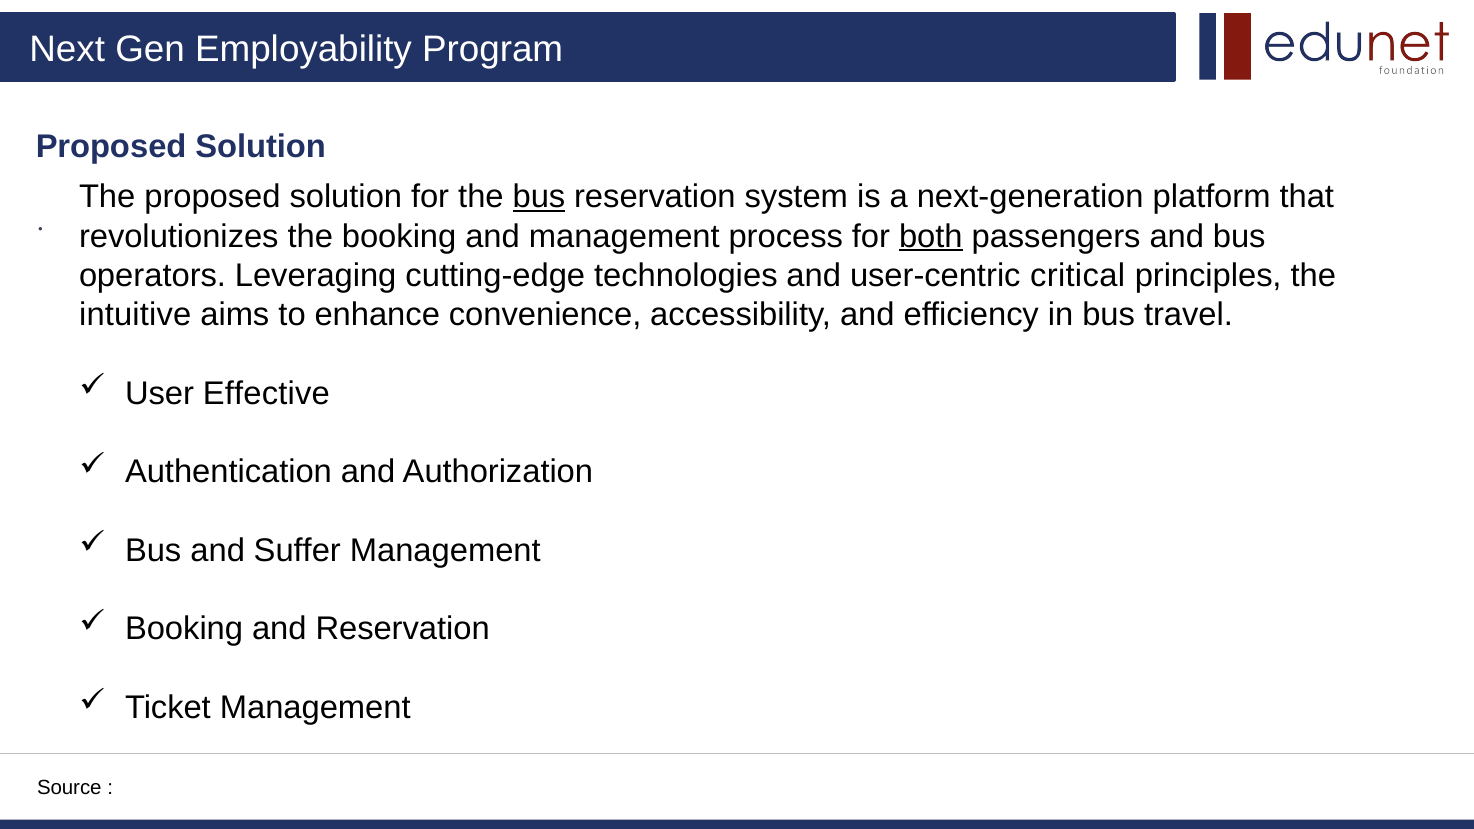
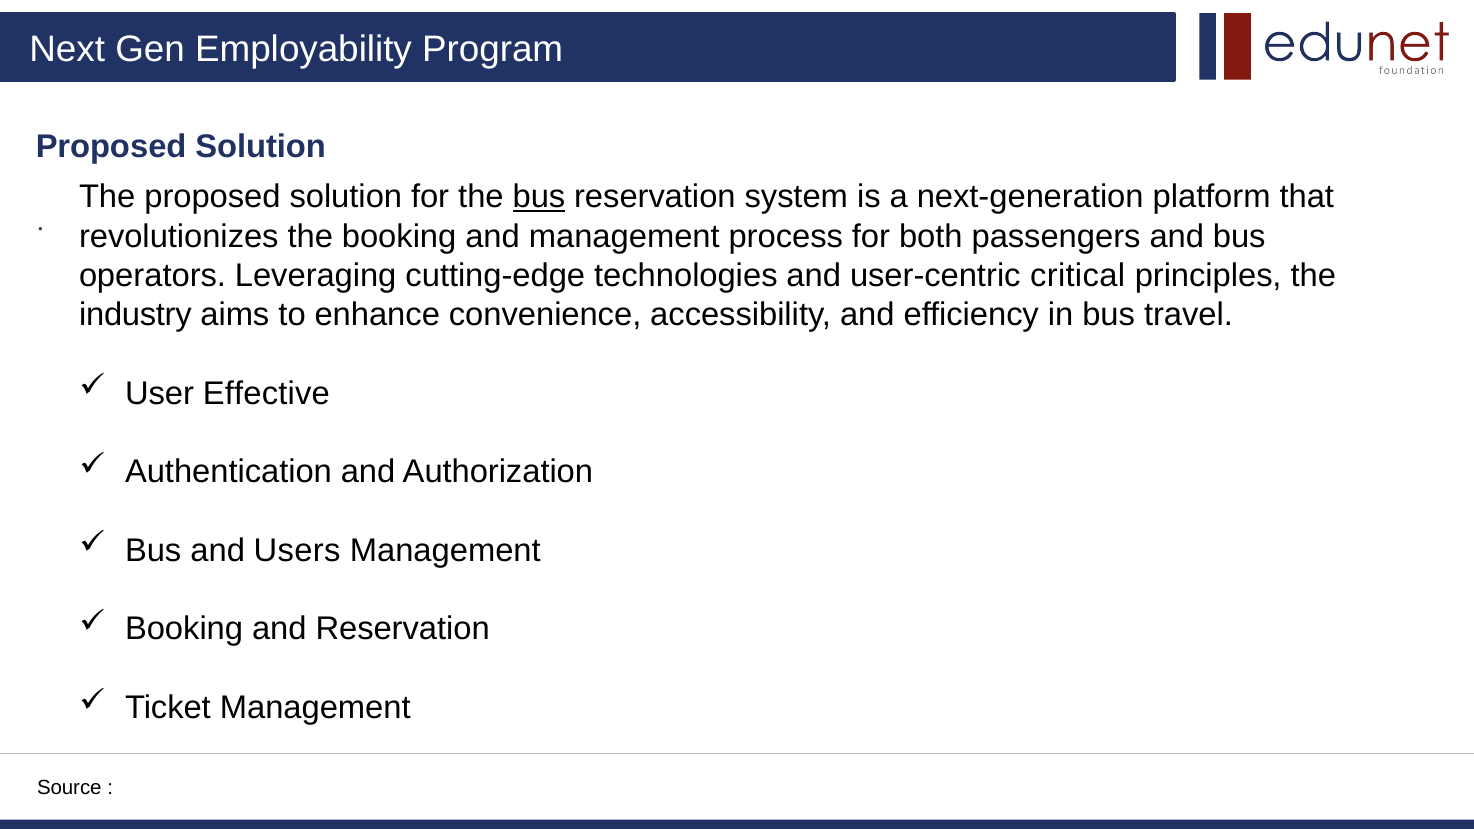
both underline: present -> none
intuitive: intuitive -> industry
Suffer: Suffer -> Users
